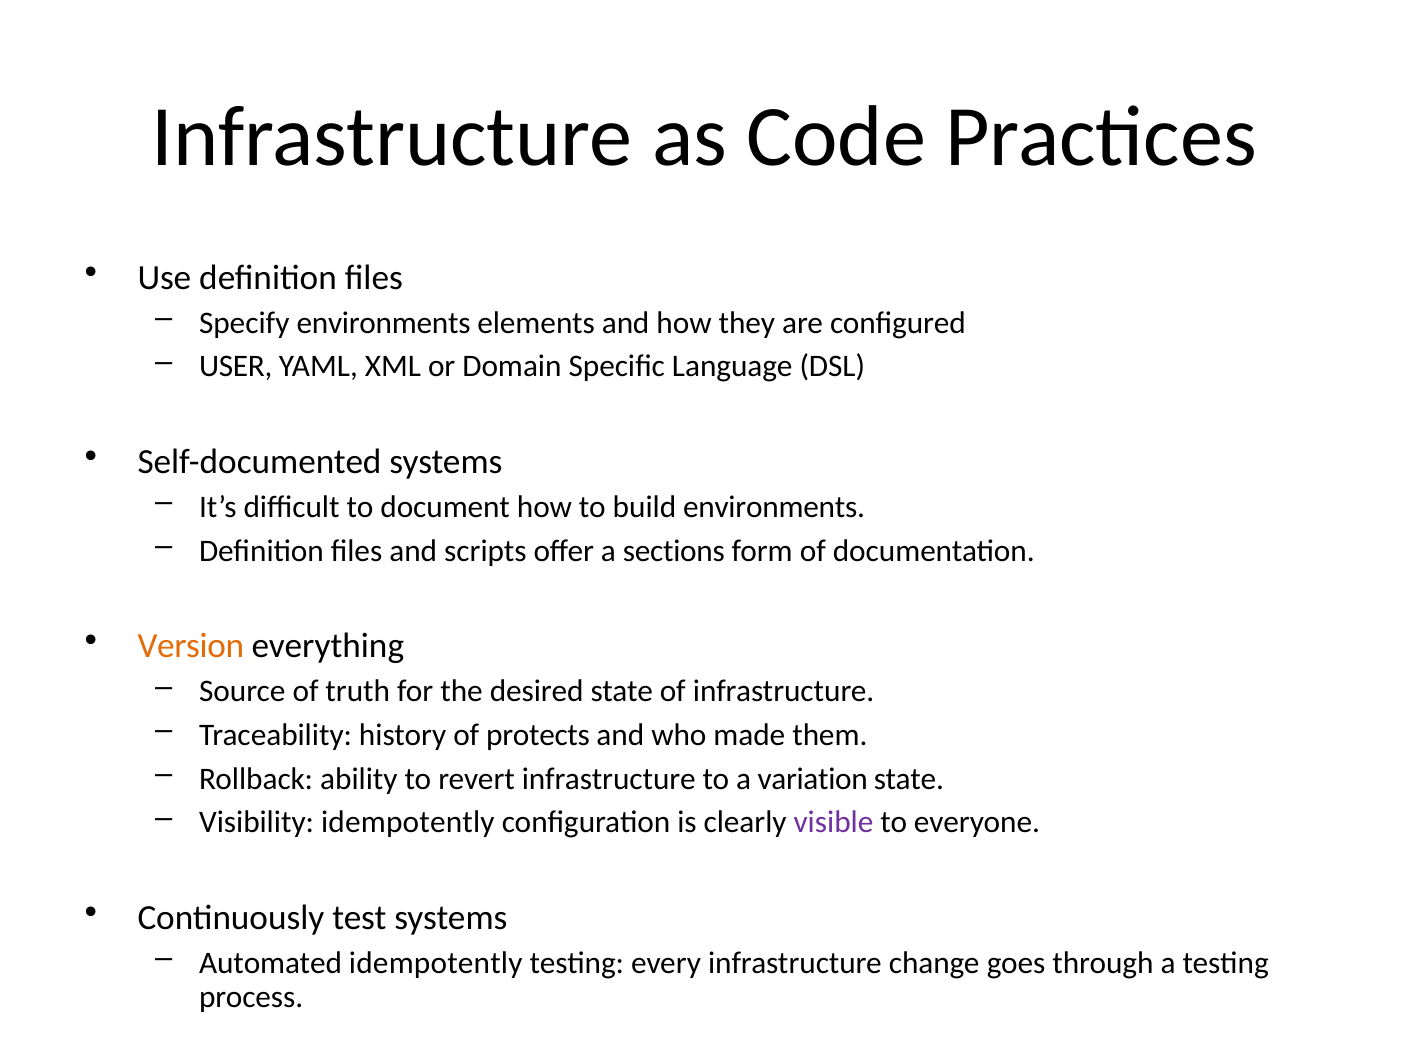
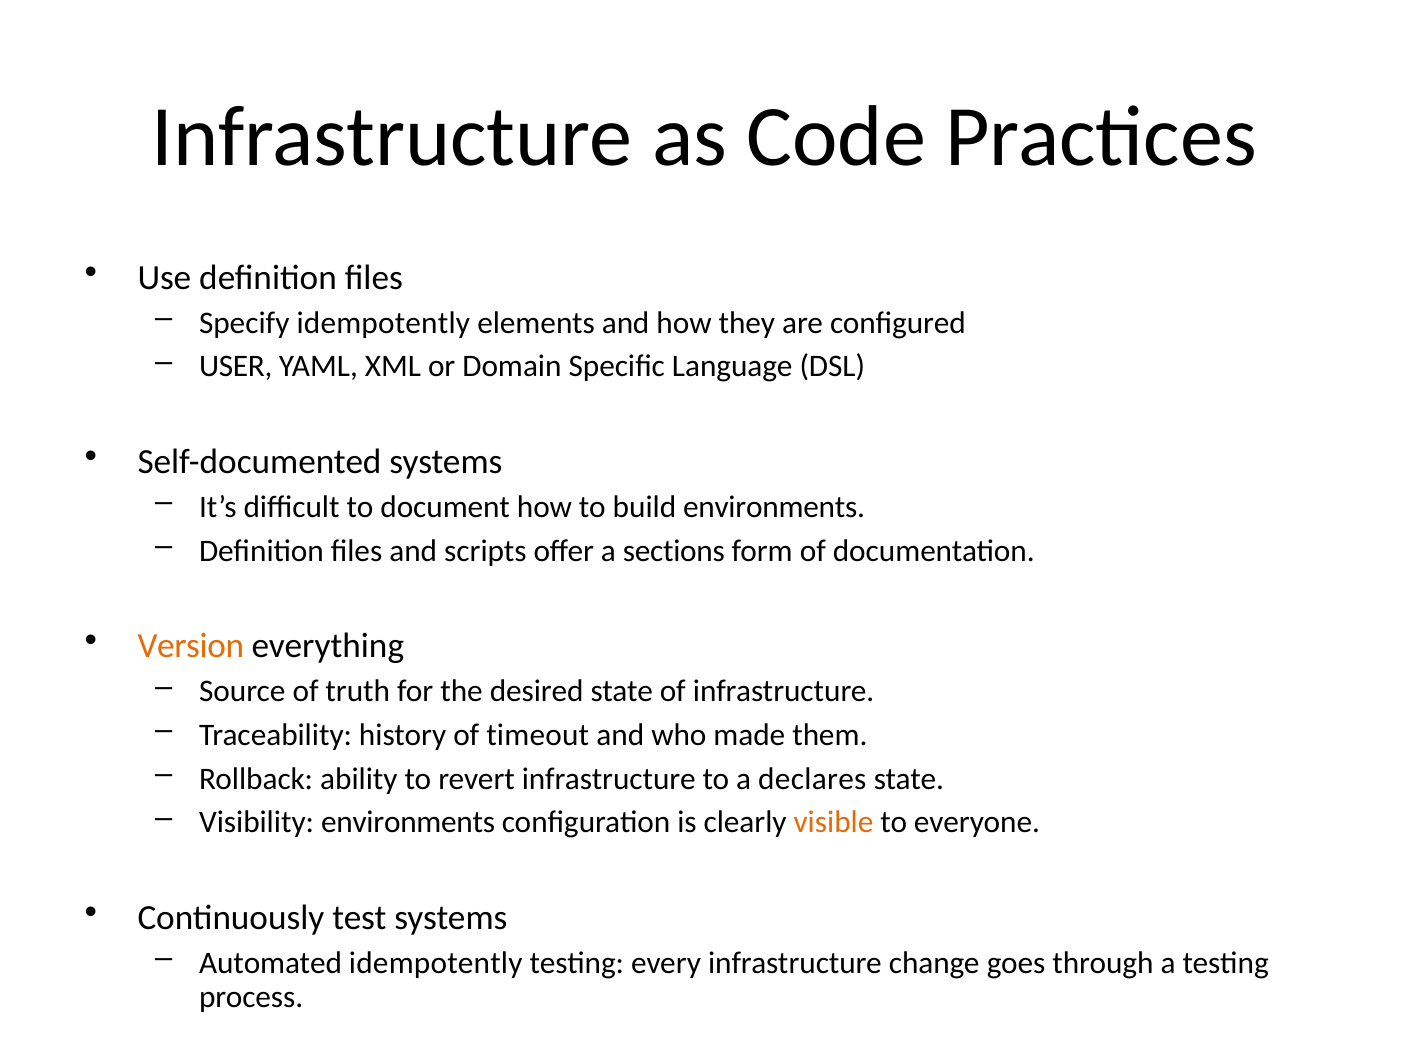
Specify environments: environments -> idempotently
protects: protects -> timeout
variation: variation -> declares
Visibility idempotently: idempotently -> environments
visible colour: purple -> orange
